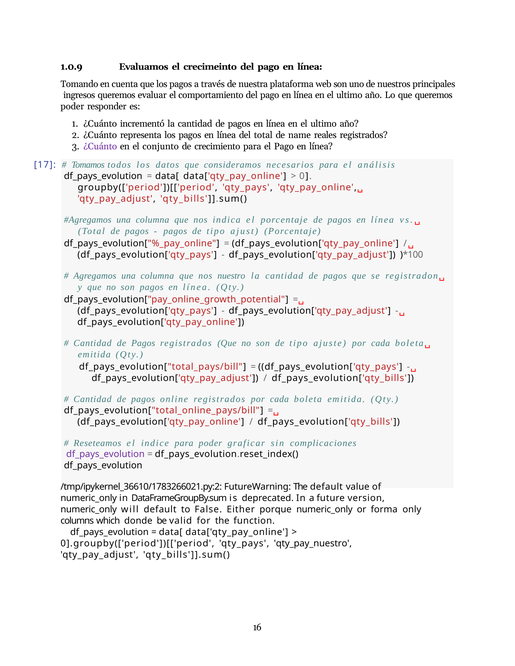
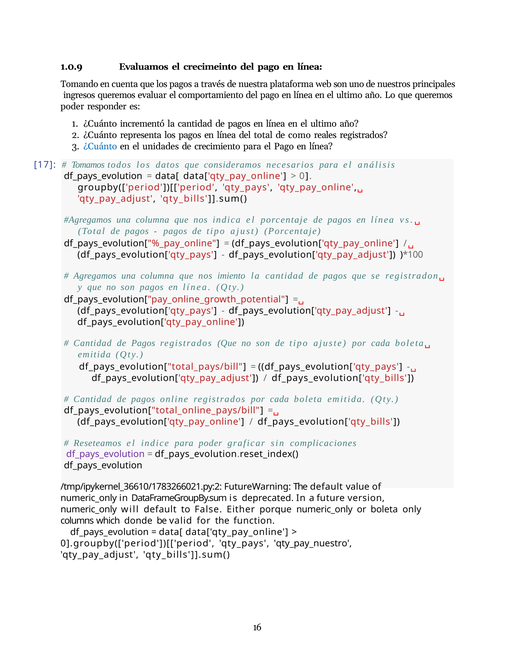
name: name -> como
¿Cuánto at (100, 147) colour: purple -> blue
conjunto: conjunto -> unidades
nuestro: nuestro -> imiento
or forma: forma -> boleta
